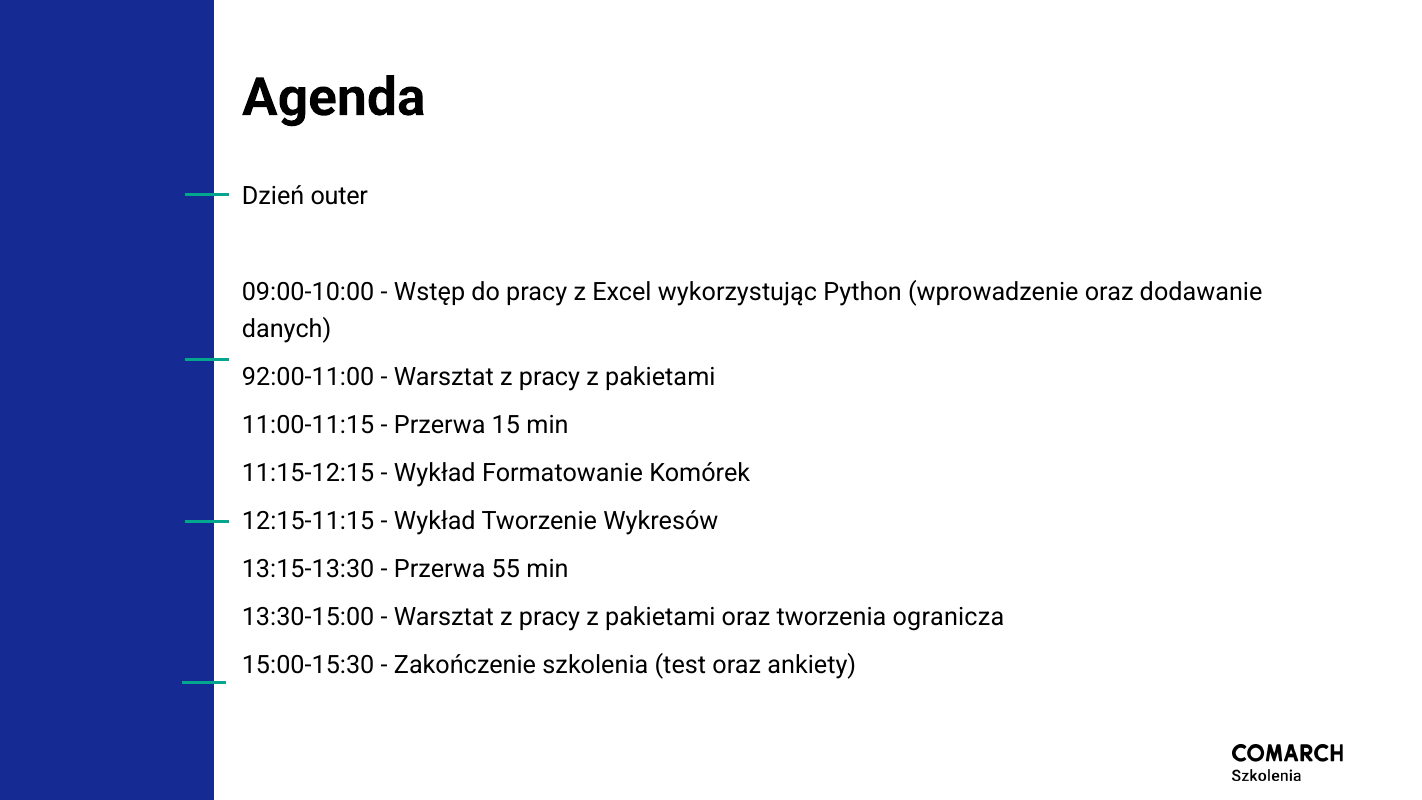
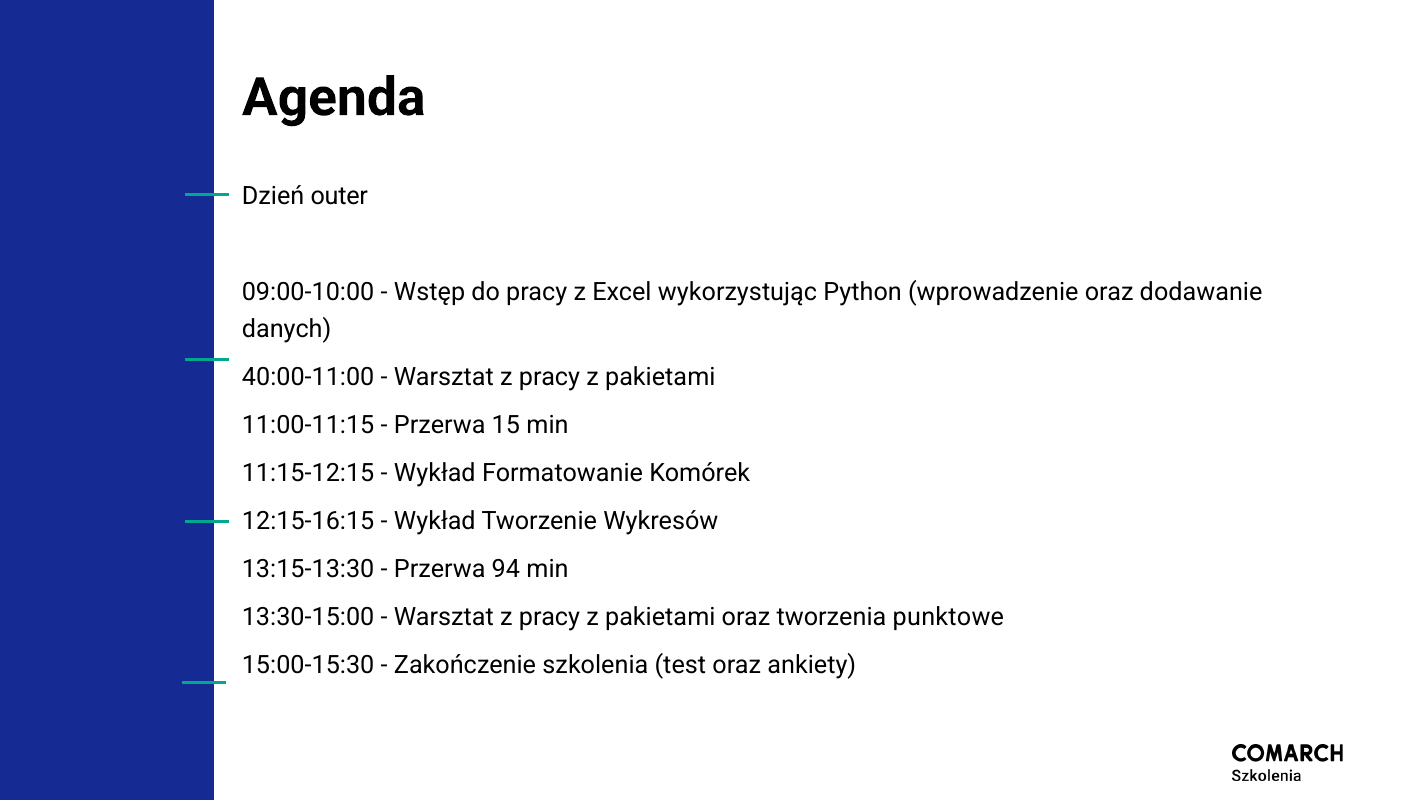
92:00-11:00: 92:00-11:00 -> 40:00-11:00
12:15-11:15: 12:15-11:15 -> 12:15-16:15
55: 55 -> 94
ogranicza: ogranicza -> punktowe
